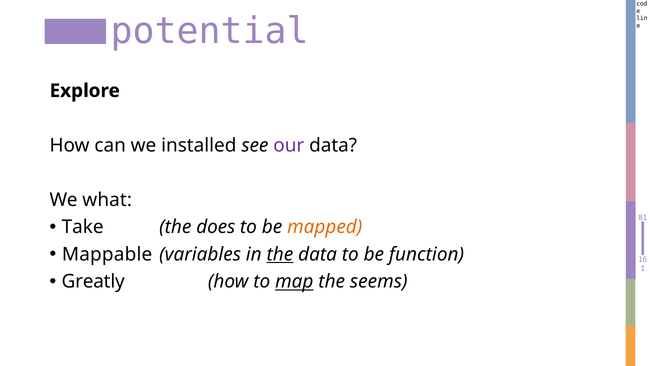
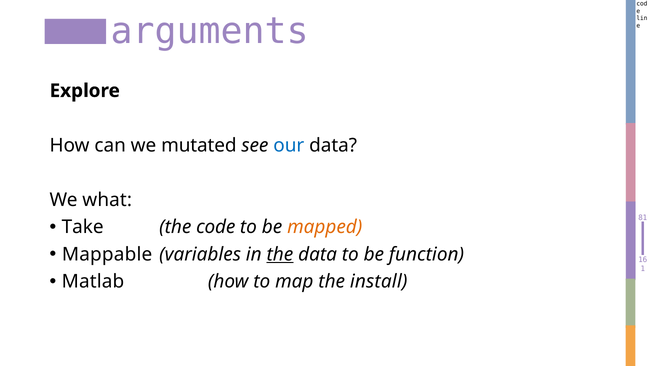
potential: potential -> arguments
installed: installed -> mutated
our colour: purple -> blue
does: does -> code
Greatly: Greatly -> Matlab
map underline: present -> none
seems: seems -> install
